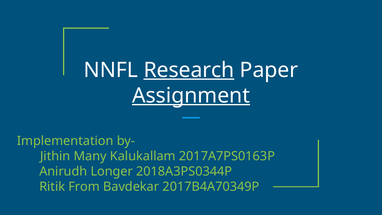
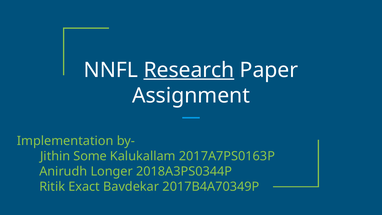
Assignment underline: present -> none
Many: Many -> Some
From: From -> Exact
